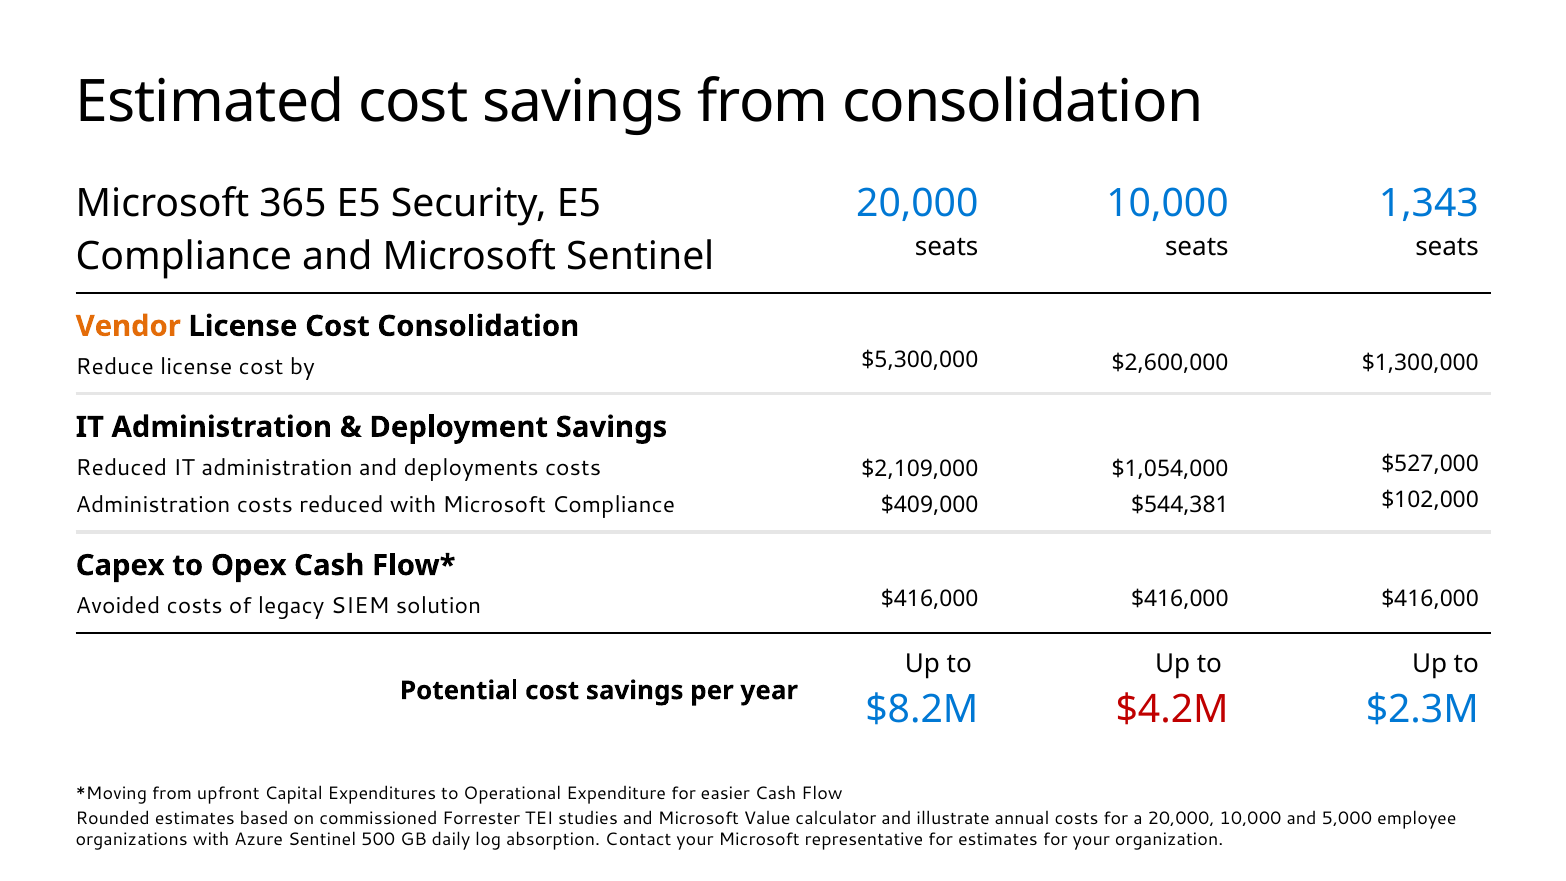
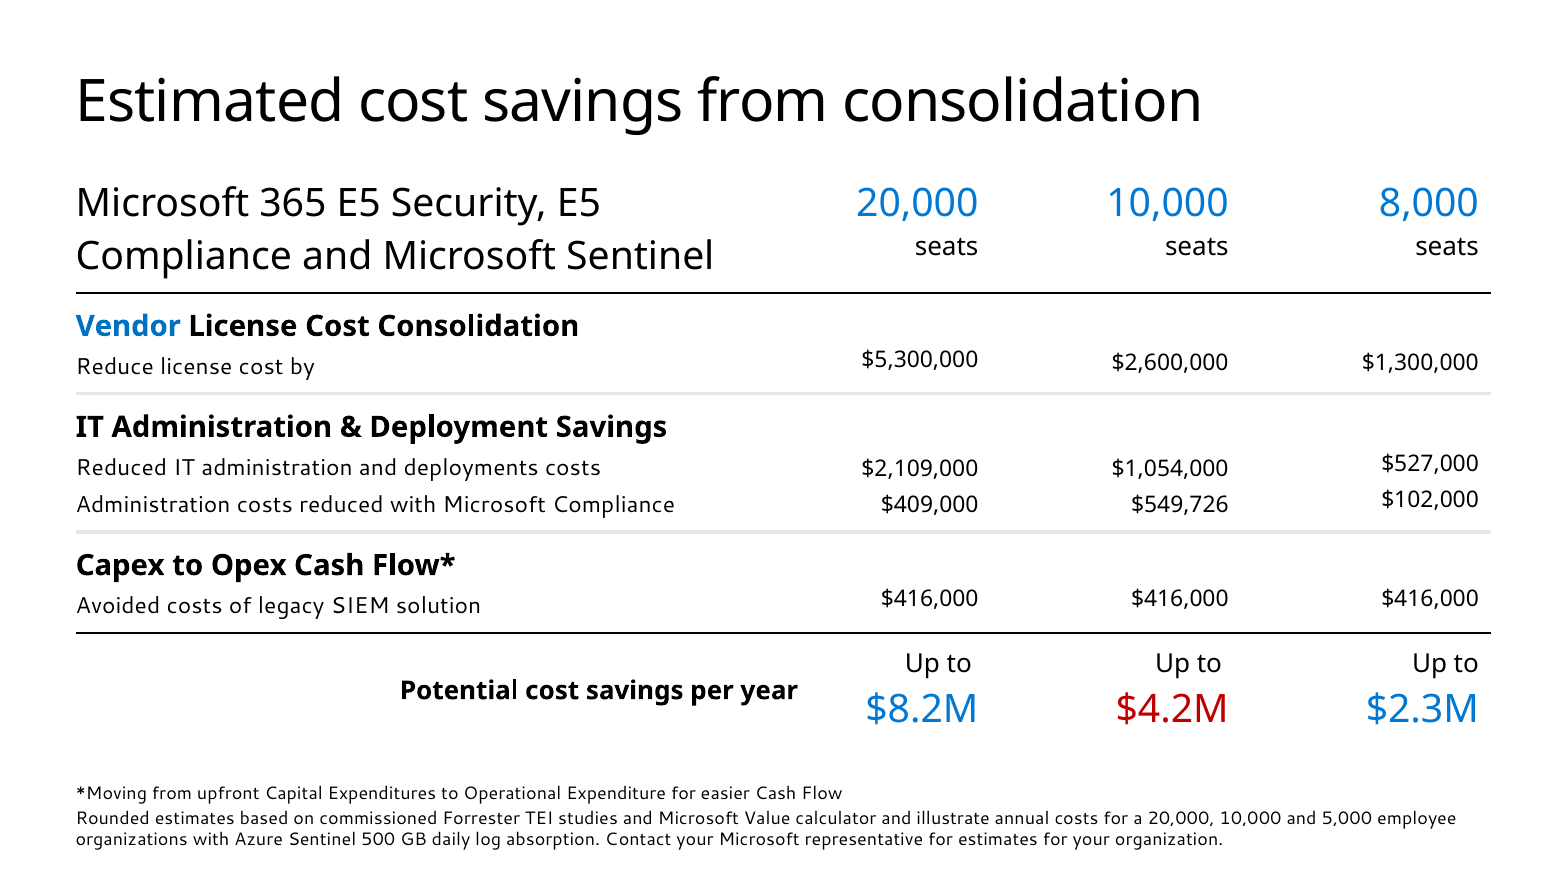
1,343: 1,343 -> 8,000
Vendor colour: orange -> blue
$544,381: $544,381 -> $549,726
